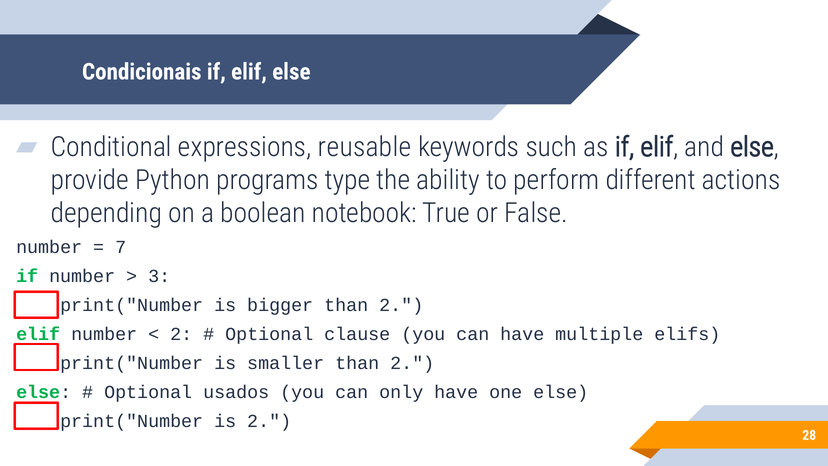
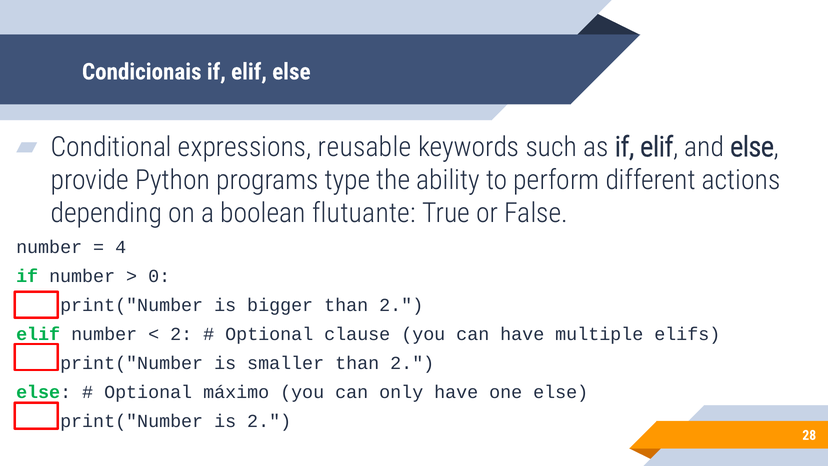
notebook: notebook -> flutuante
7: 7 -> 4
3: 3 -> 0
usados: usados -> máximo
